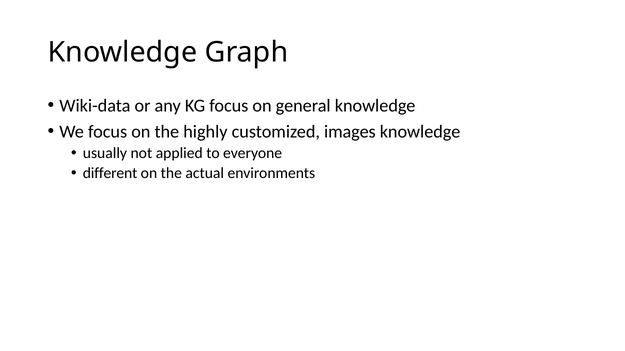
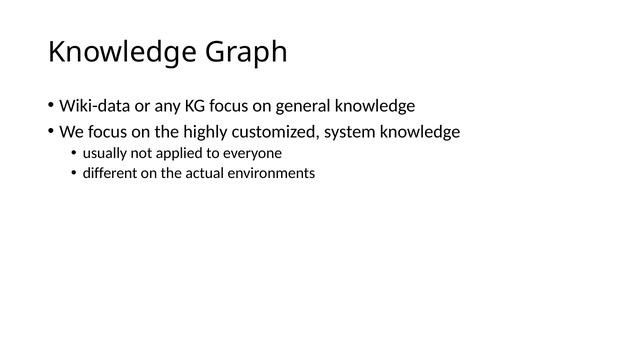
images: images -> system
